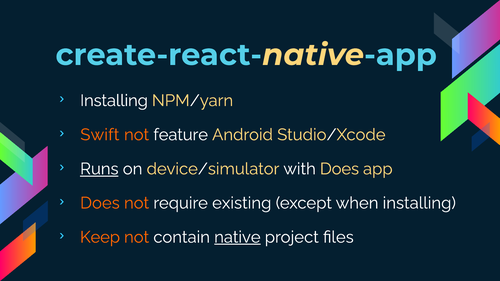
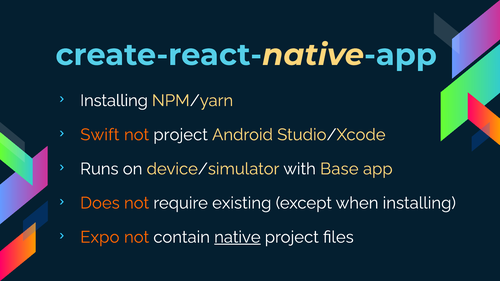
not feature: feature -> project
Runs underline: present -> none
with Does: Does -> Base
Keep: Keep -> Expo
